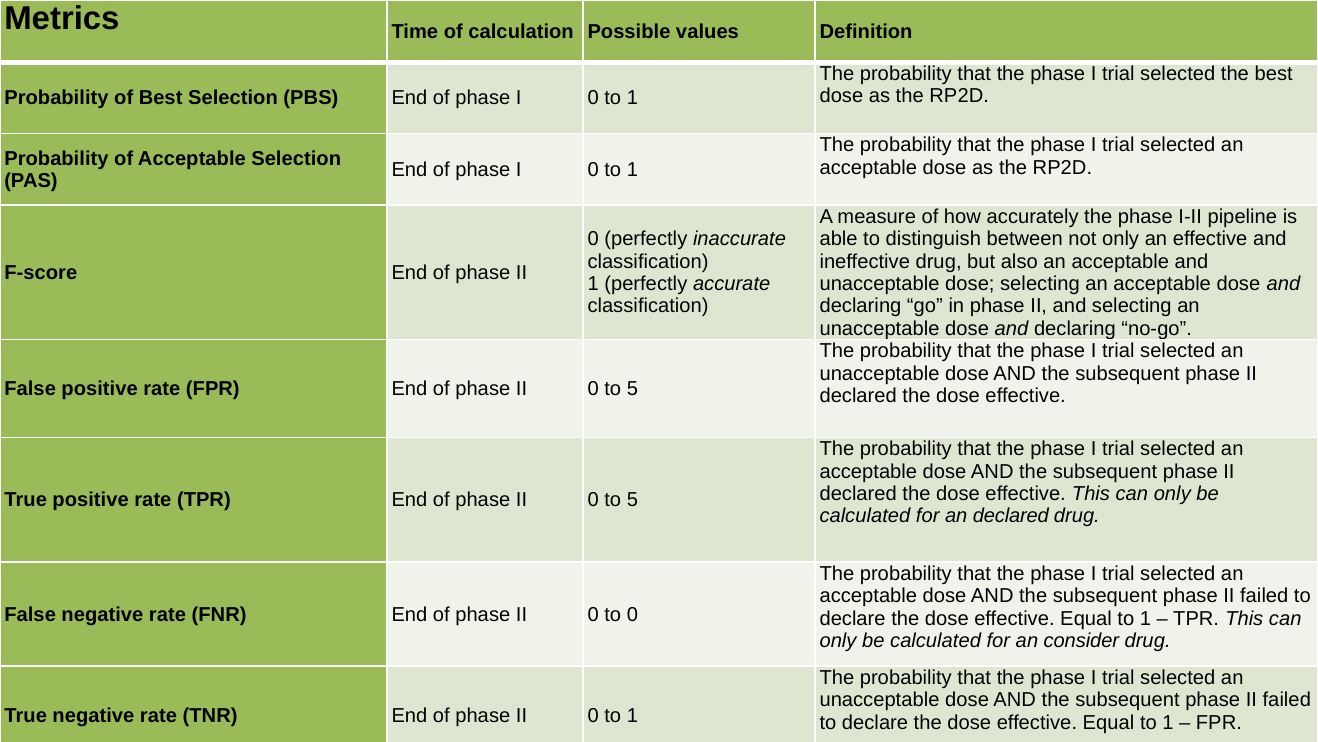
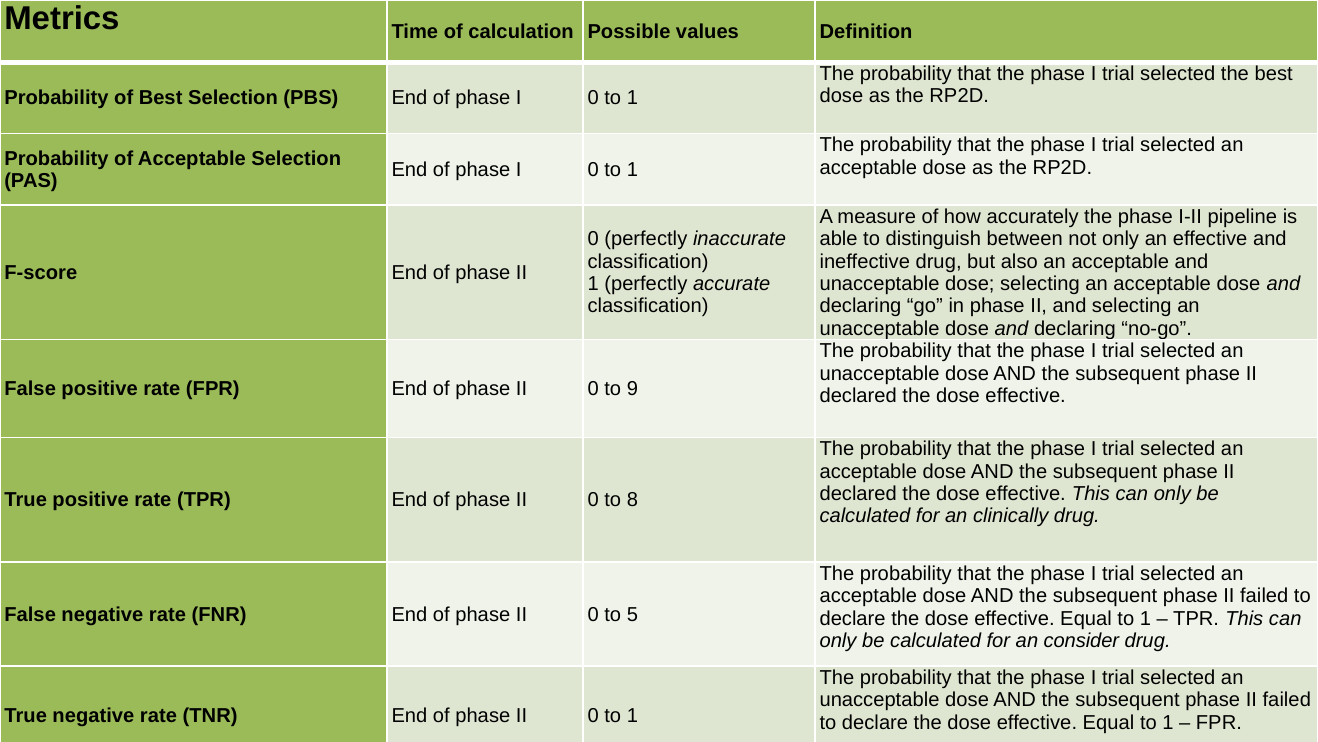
5 at (632, 389): 5 -> 9
5 at (632, 500): 5 -> 8
an declared: declared -> clinically
to 0: 0 -> 5
